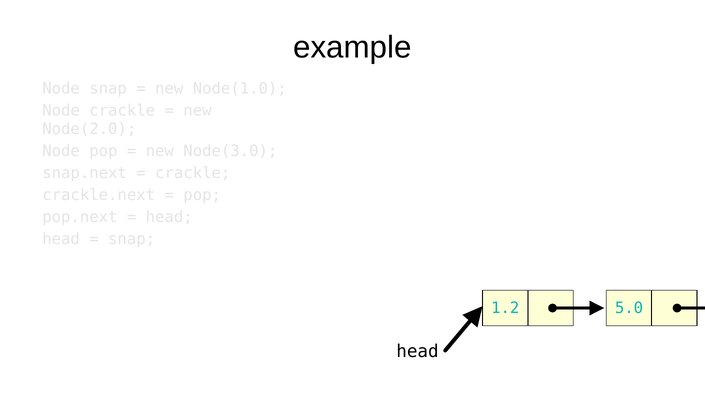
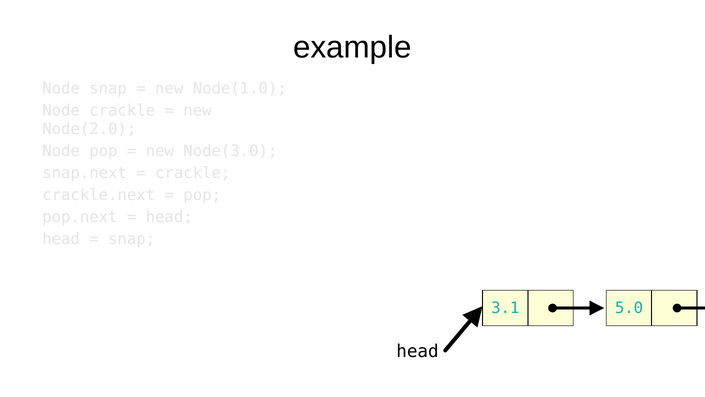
1.2: 1.2 -> 3.1
